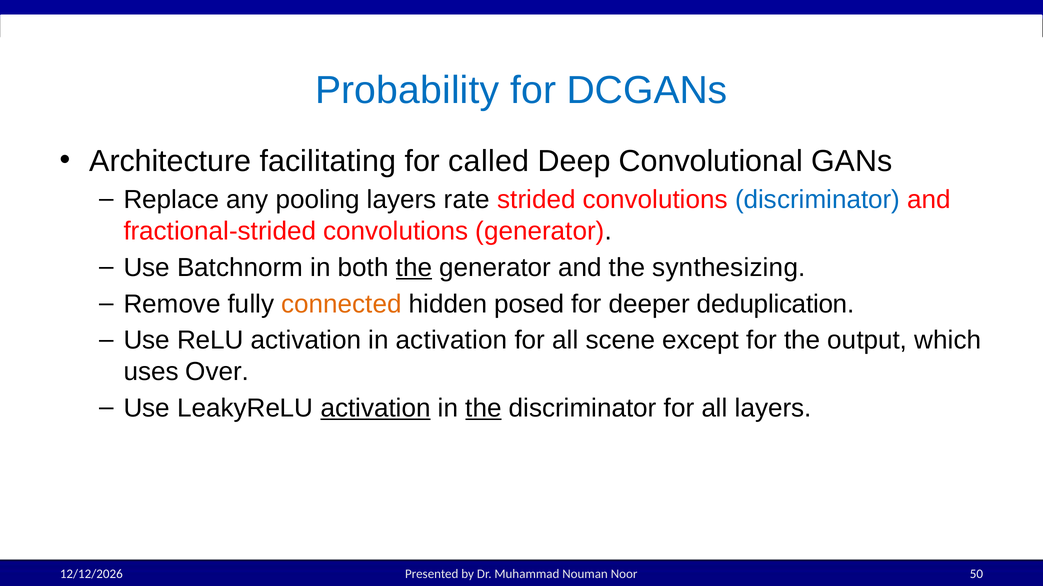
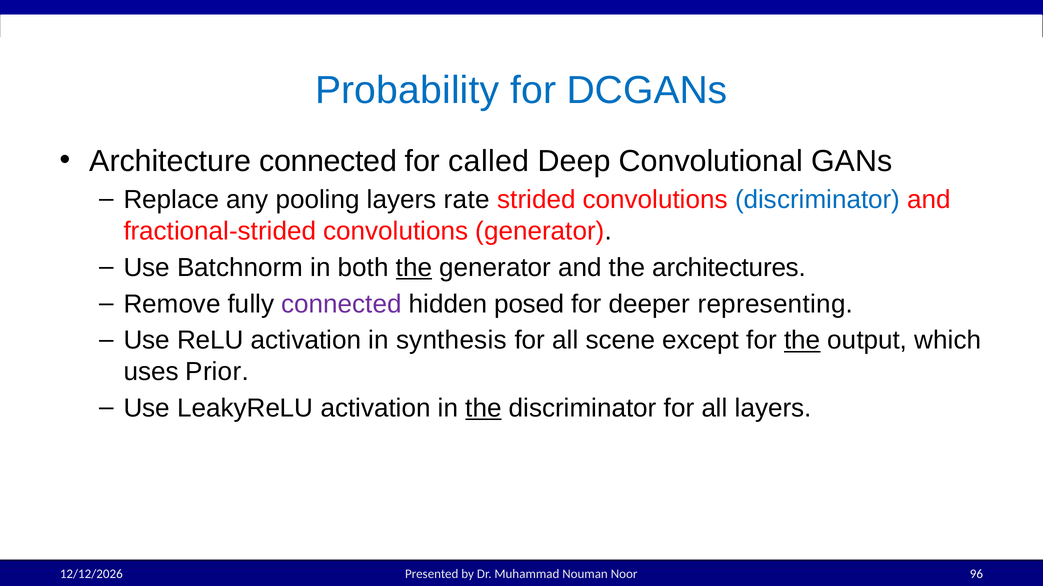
Architecture facilitating: facilitating -> connected
synthesizing: synthesizing -> architectures
connected at (342, 304) colour: orange -> purple
deduplication: deduplication -> representing
in activation: activation -> synthesis
the at (802, 341) underline: none -> present
Over: Over -> Prior
activation at (376, 409) underline: present -> none
50: 50 -> 96
